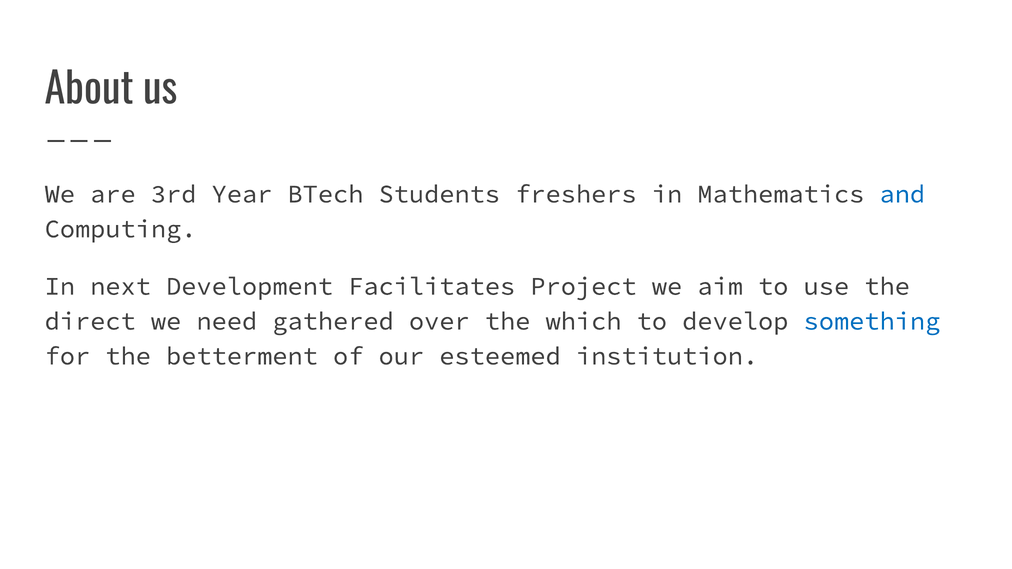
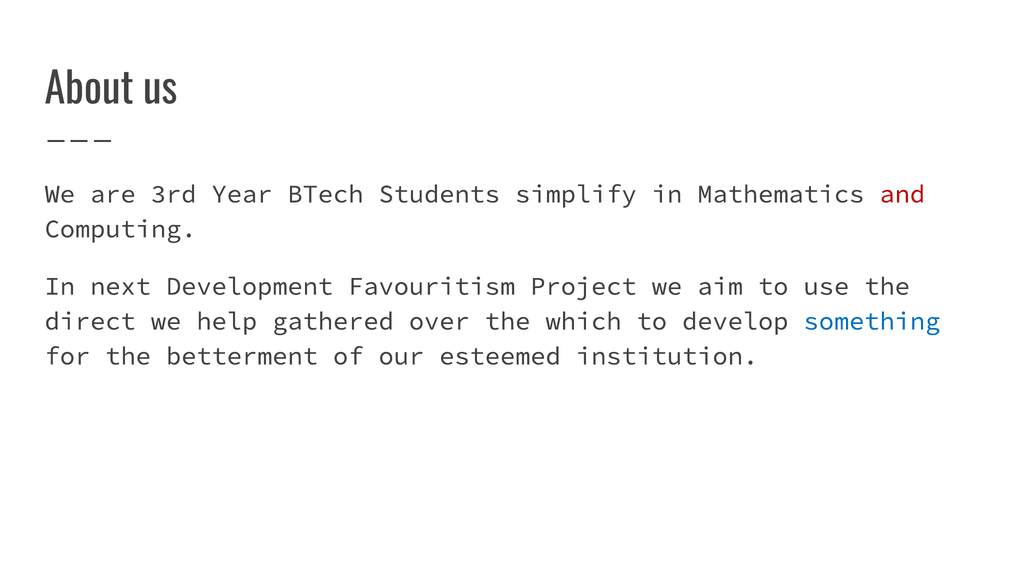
freshers: freshers -> simplify
and colour: blue -> red
Facilitates: Facilitates -> Favouritism
need: need -> help
